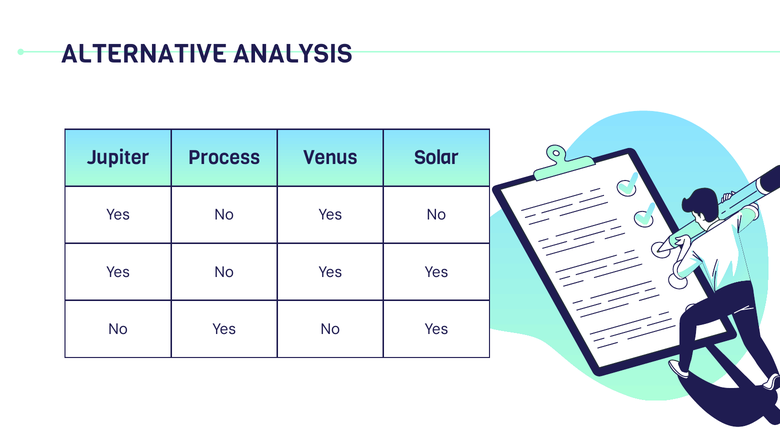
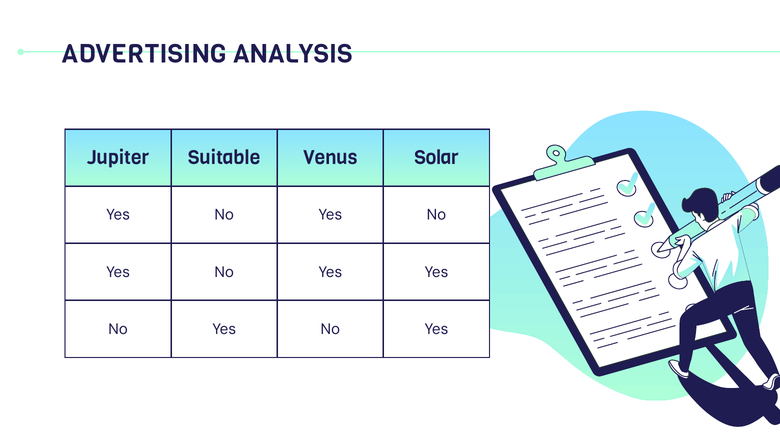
ALTERNATIVE: ALTERNATIVE -> ADVERTISING
Process: Process -> Suitable
